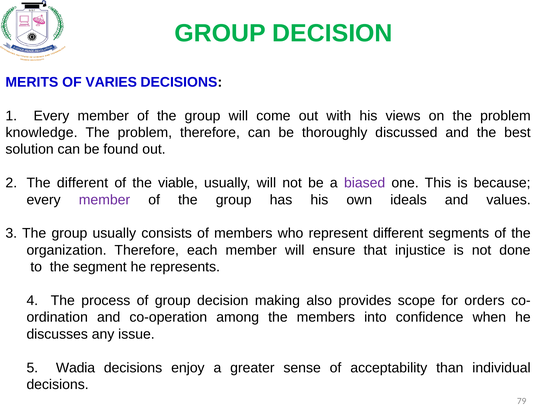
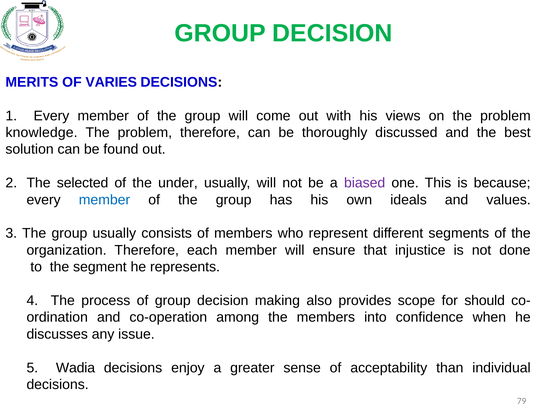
The different: different -> selected
viable: viable -> under
member at (104, 200) colour: purple -> blue
orders: orders -> should
